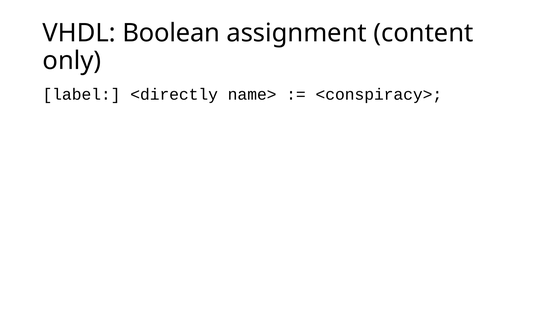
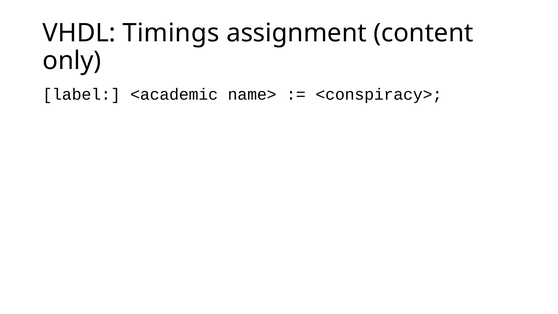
Boolean: Boolean -> Timings
<directly: <directly -> <academic
